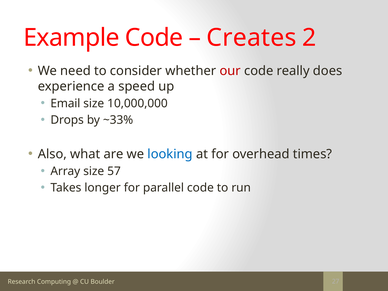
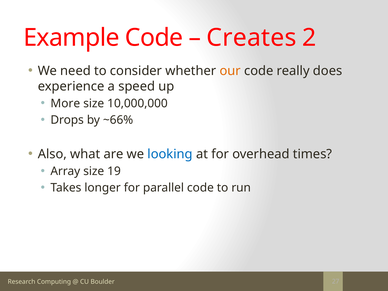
our colour: red -> orange
Email: Email -> More
~33%: ~33% -> ~66%
57: 57 -> 19
